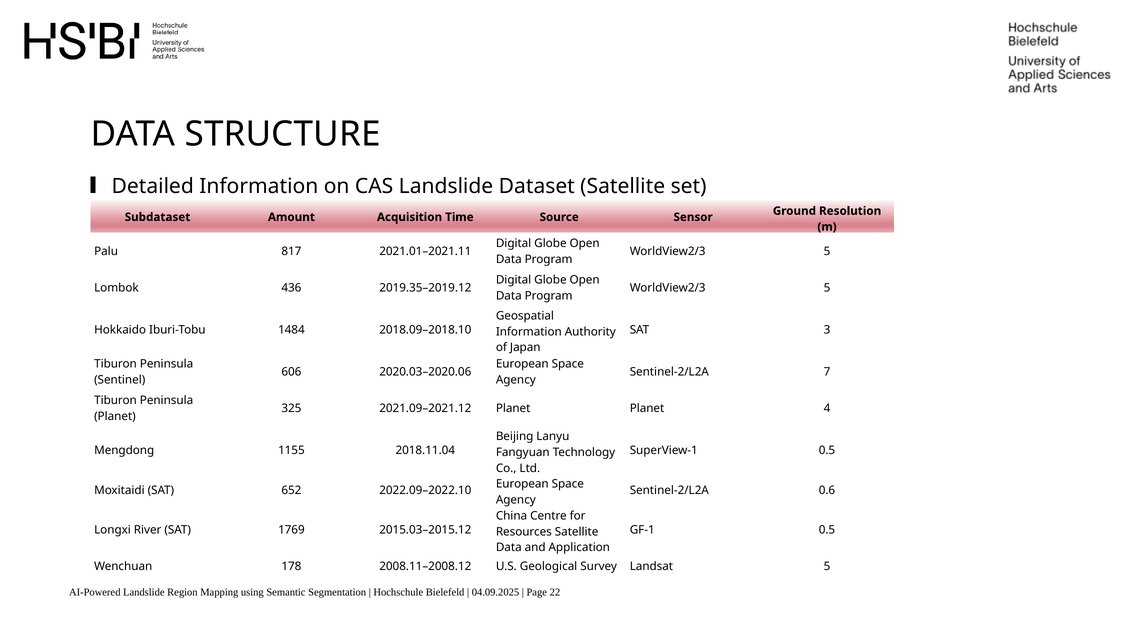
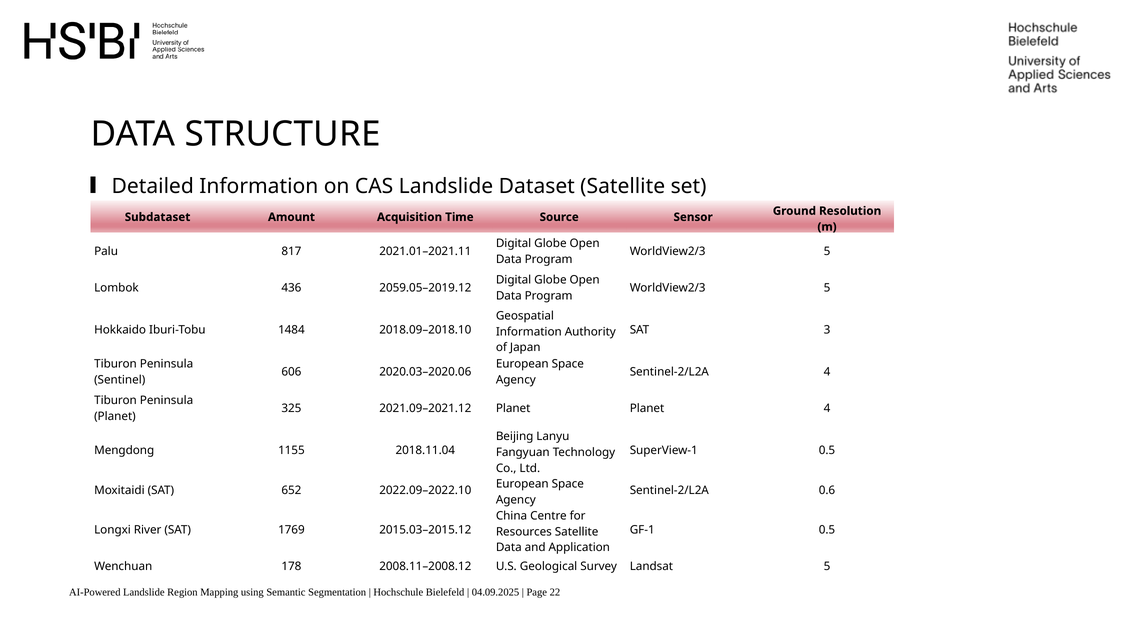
2019.35–2019.12: 2019.35–2019.12 -> 2059.05–2019.12
Sentinel-2/L2A 7: 7 -> 4
